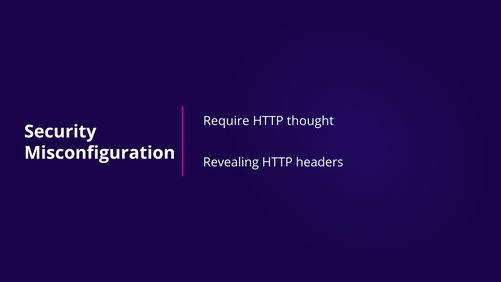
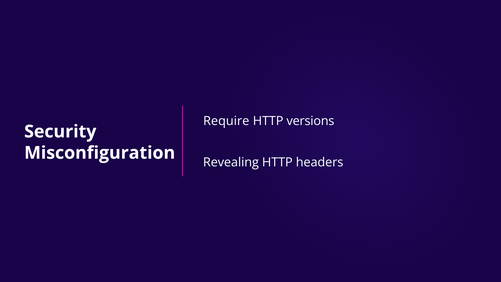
thought: thought -> versions
